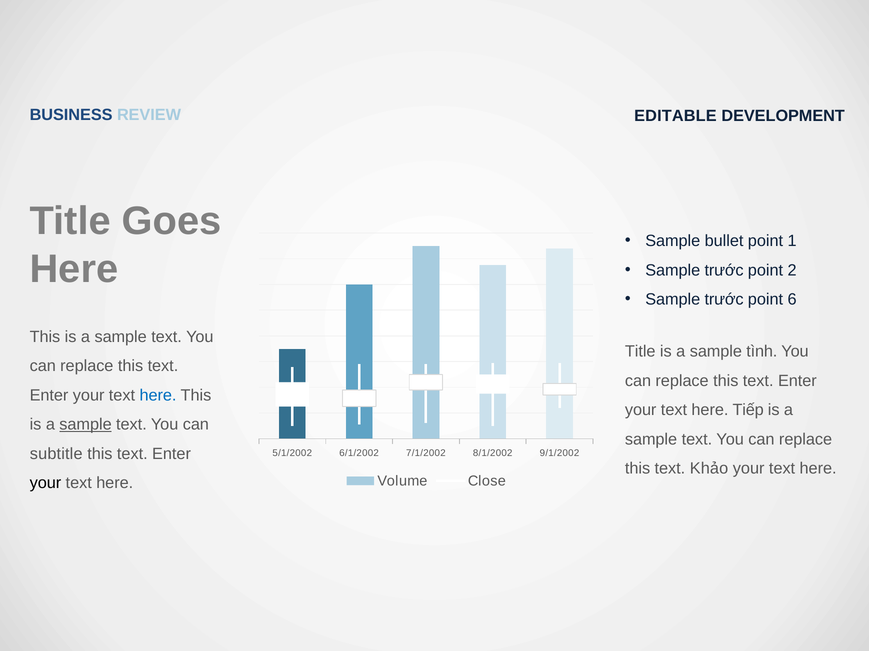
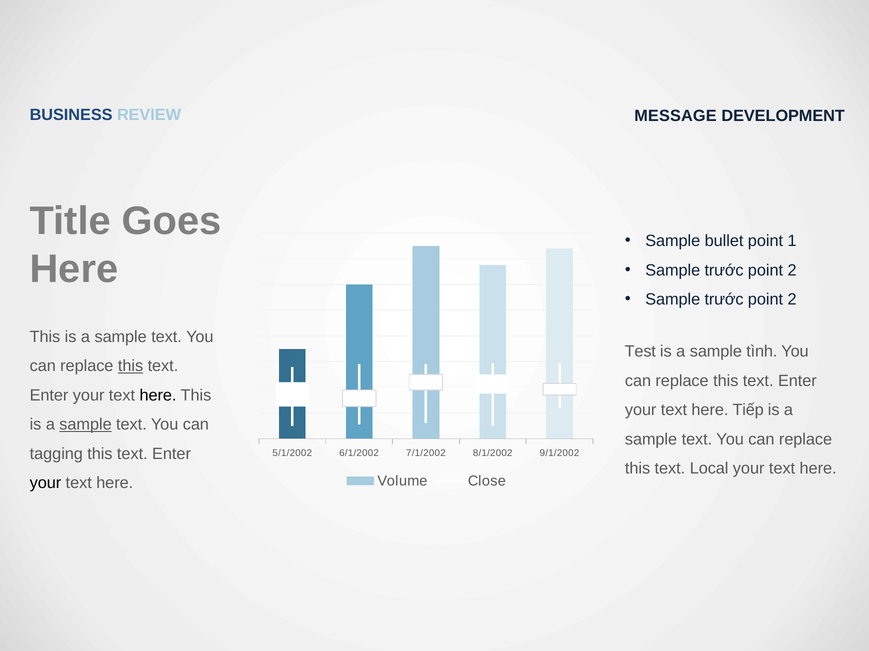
EDITABLE: EDITABLE -> MESSAGE
6 at (792, 300): 6 -> 2
Title at (640, 352): Title -> Test
this at (131, 366) underline: none -> present
here at (158, 396) colour: blue -> black
subtitle: subtitle -> tagging
Khảo: Khảo -> Local
